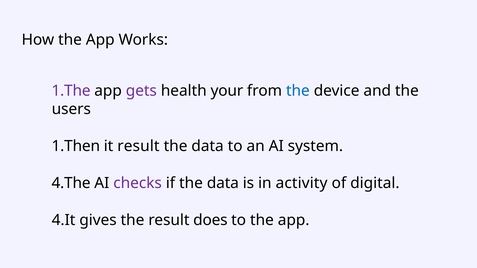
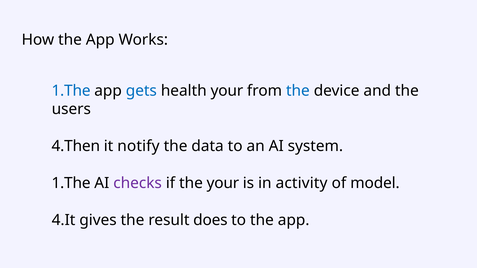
1.The at (71, 91) colour: purple -> blue
gets colour: purple -> blue
1.Then: 1.Then -> 4.Then
it result: result -> notify
4.The at (71, 183): 4.The -> 1.The
if the data: data -> your
digital: digital -> model
